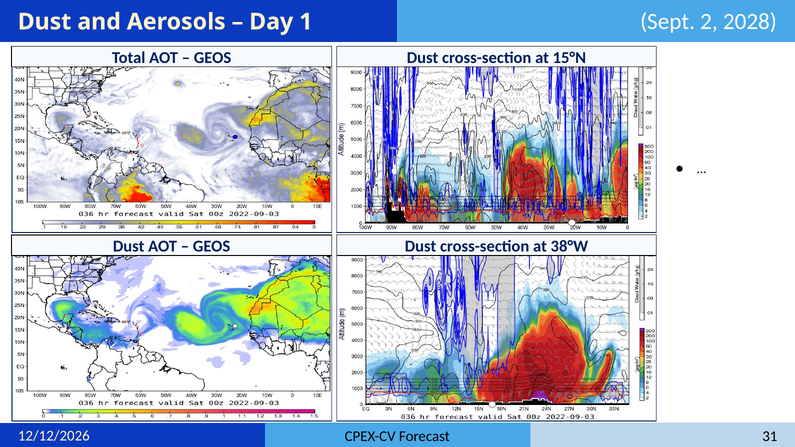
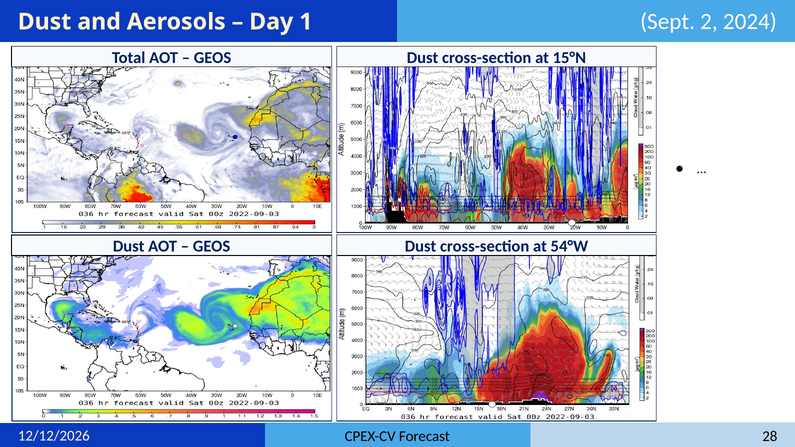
2028: 2028 -> 2024
38°W: 38°W -> 54°W
31: 31 -> 28
